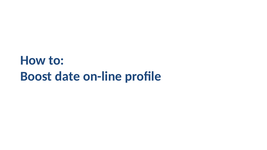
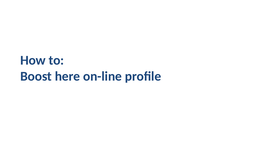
date: date -> here
